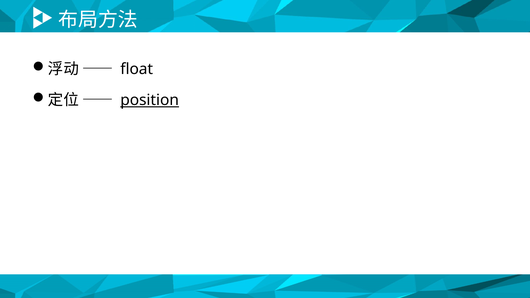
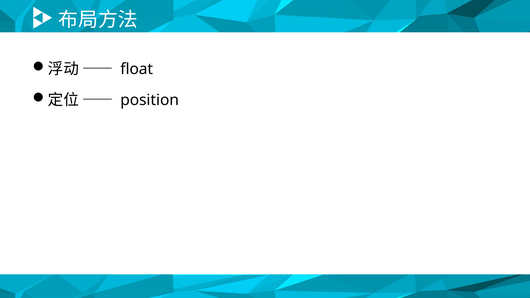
position underline: present -> none
